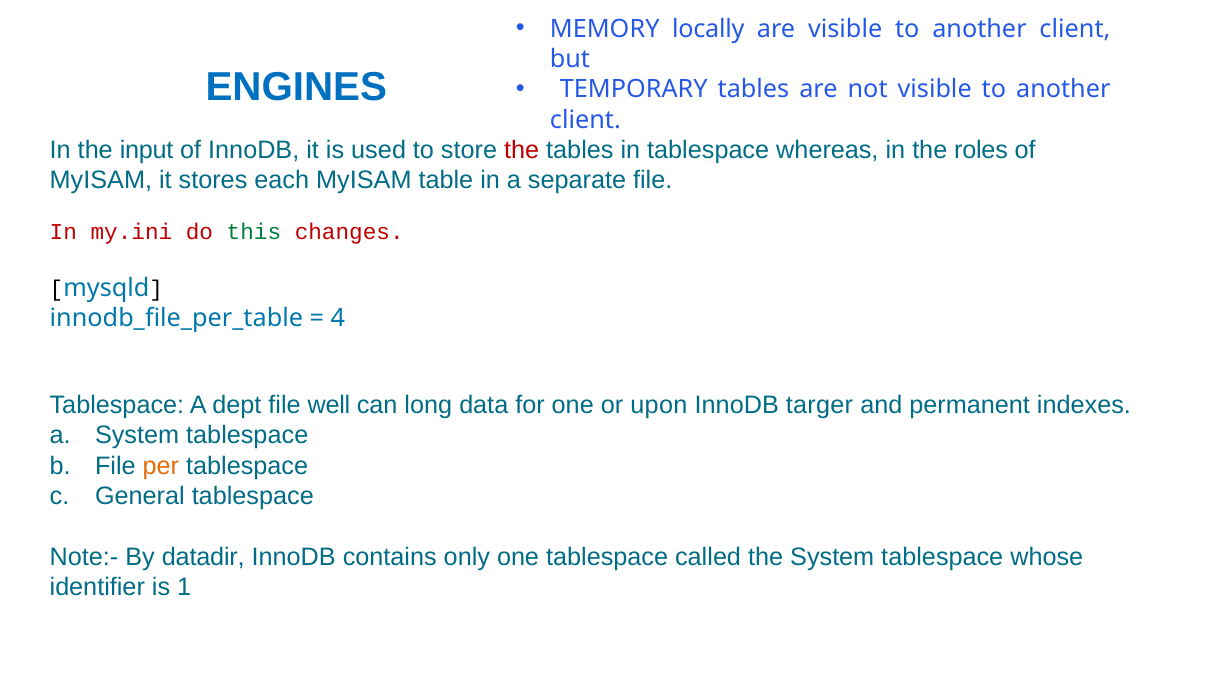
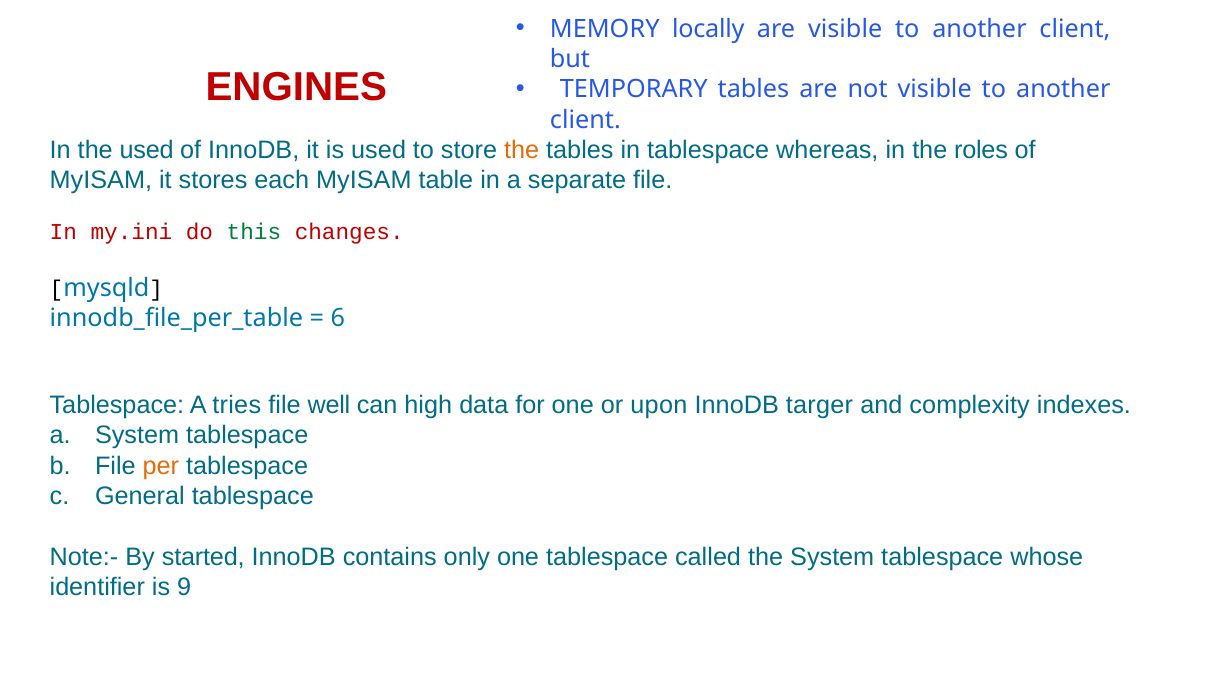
ENGINES colour: blue -> red
the input: input -> used
the at (522, 150) colour: red -> orange
4: 4 -> 6
dept: dept -> tries
long: long -> high
permanent: permanent -> complexity
datadir: datadir -> started
1: 1 -> 9
